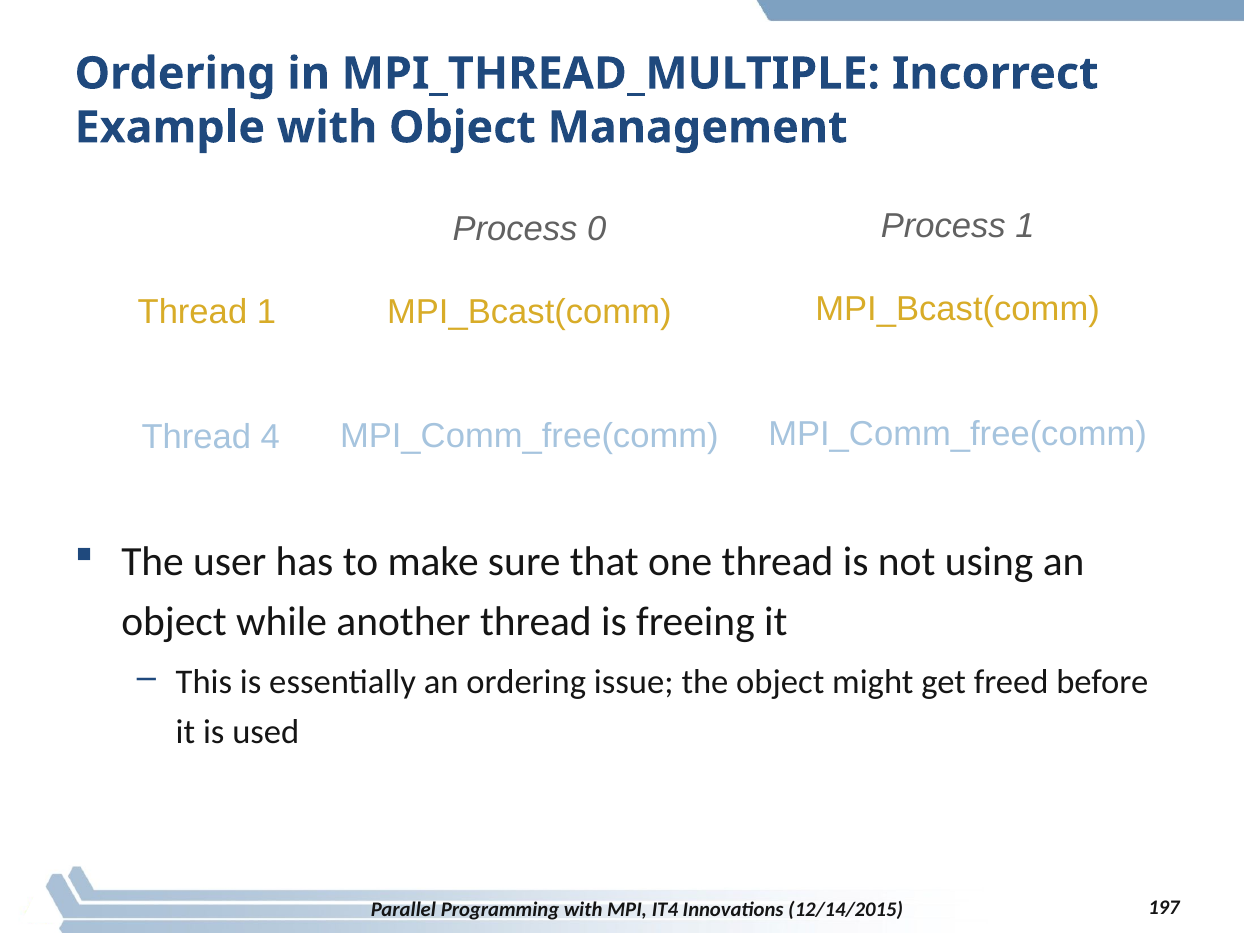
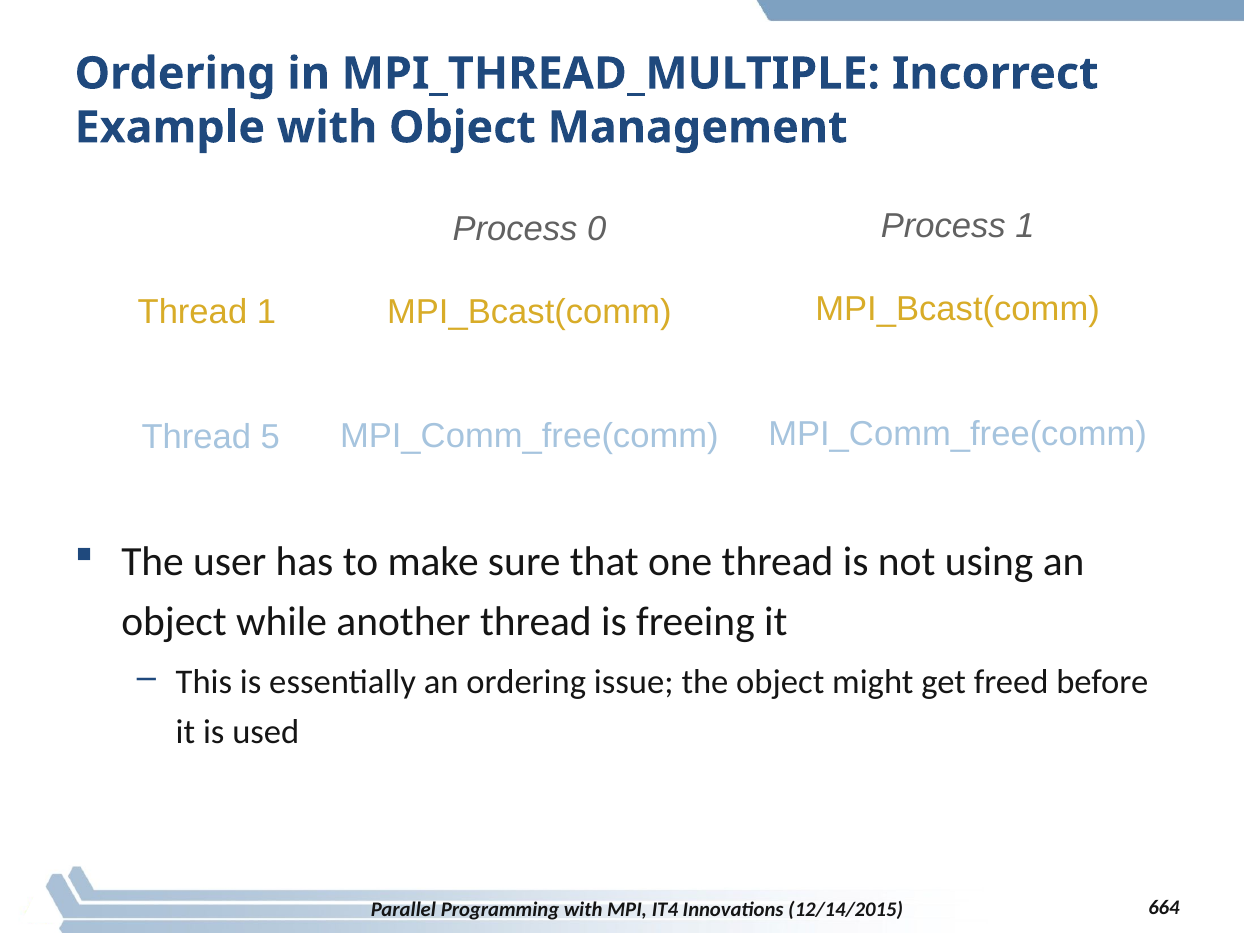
4: 4 -> 5
197: 197 -> 664
